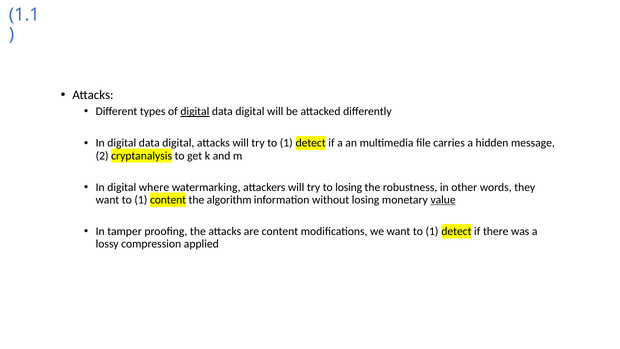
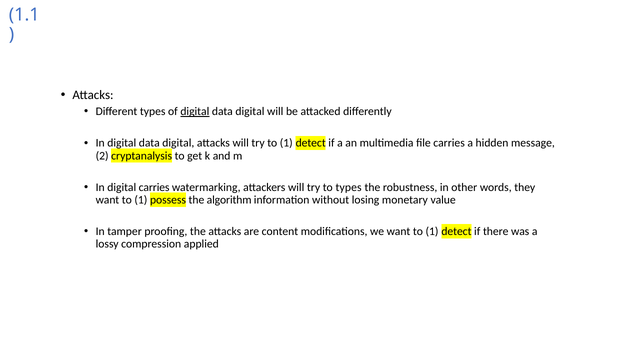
digital where: where -> carries
to losing: losing -> types
1 content: content -> possess
value underline: present -> none
